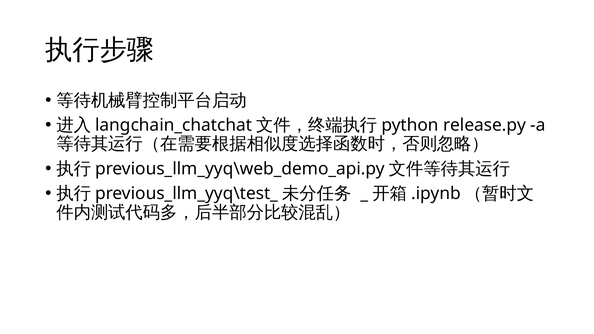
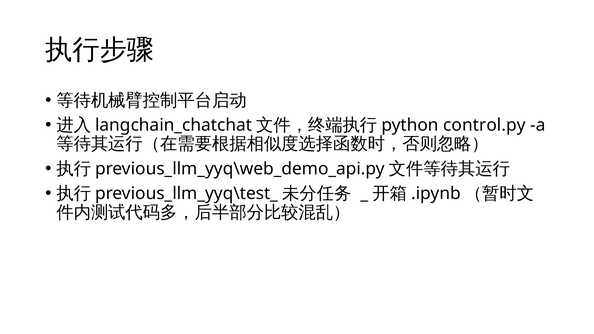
release.py: release.py -> control.py
